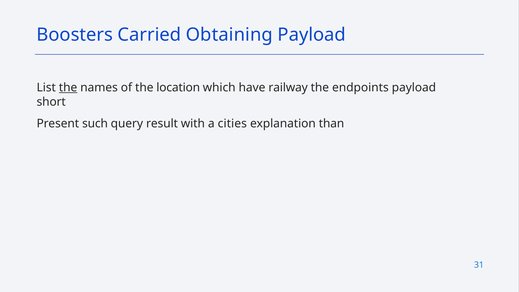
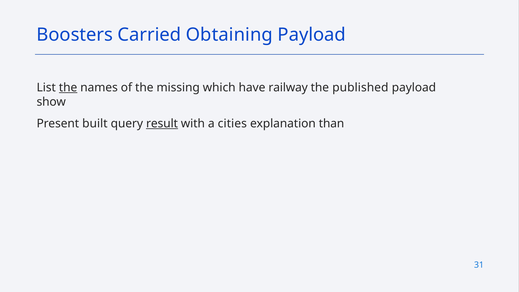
location: location -> missing
endpoints: endpoints -> published
short: short -> show
such: such -> built
result underline: none -> present
